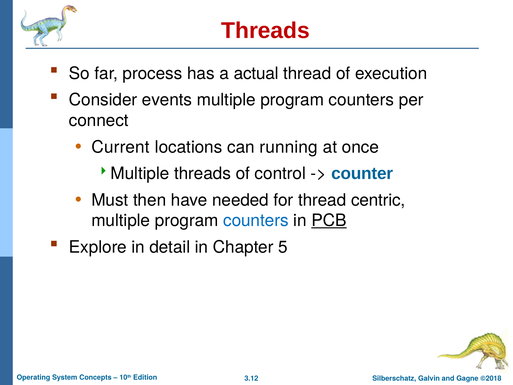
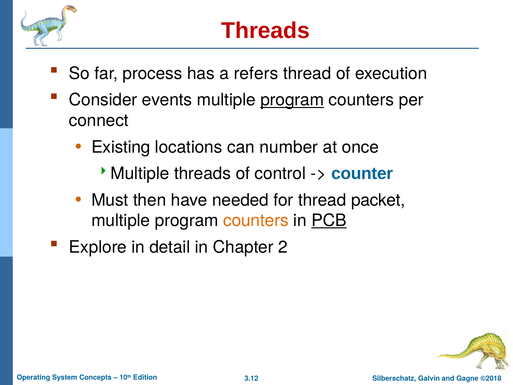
actual: actual -> refers
program at (292, 100) underline: none -> present
Current: Current -> Existing
running: running -> number
centric: centric -> packet
counters at (256, 220) colour: blue -> orange
5: 5 -> 2
